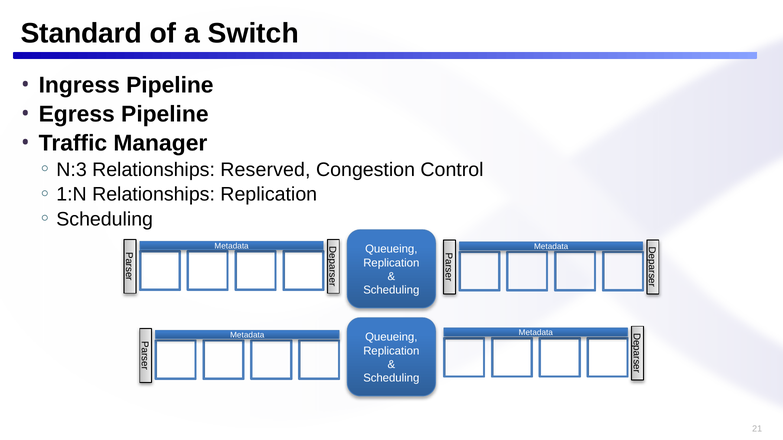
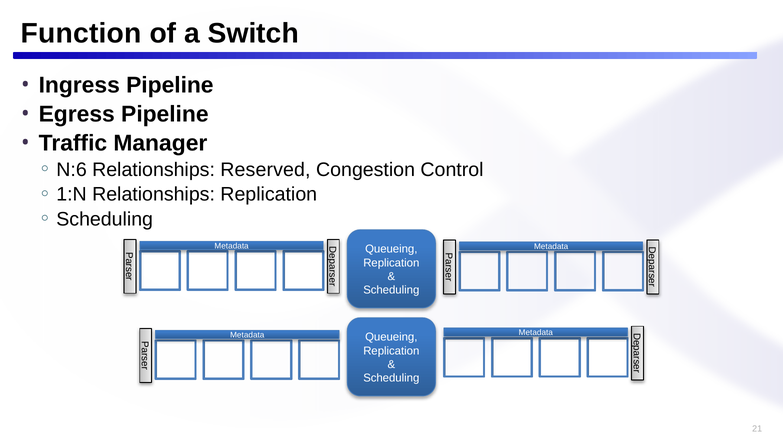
Standard: Standard -> Function
N:3: N:3 -> N:6
